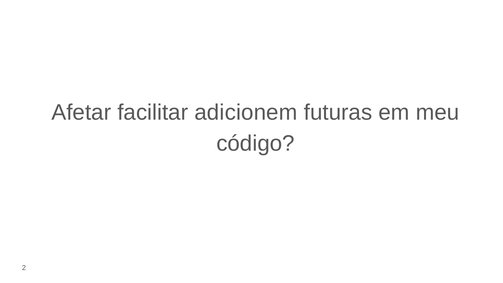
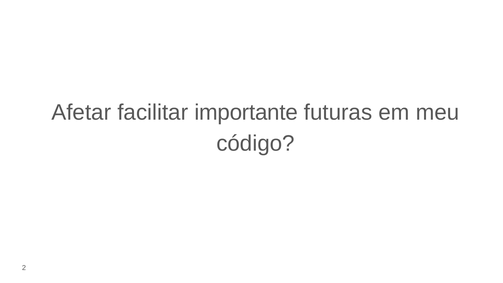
adicionem: adicionem -> importante
